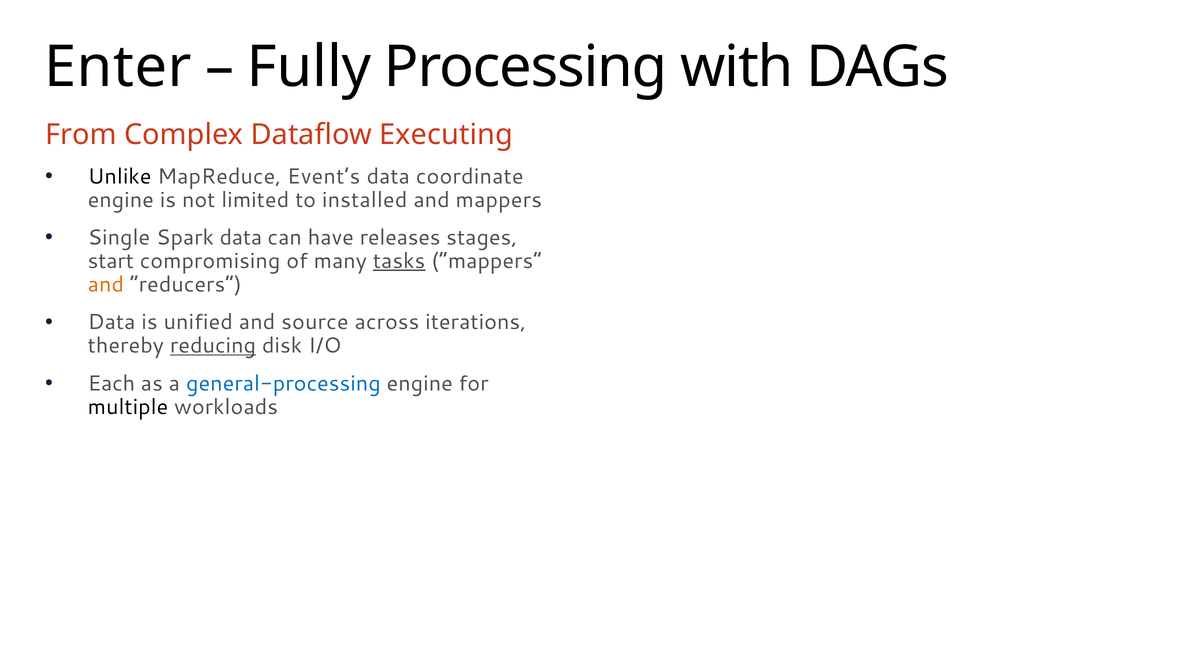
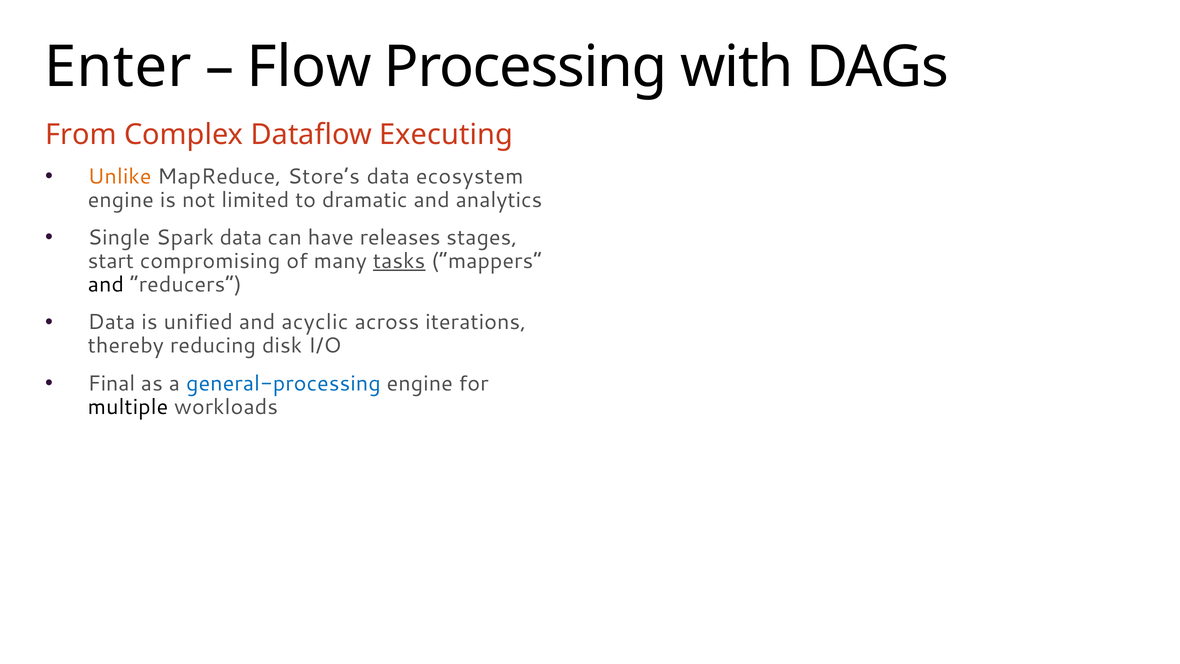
Fully: Fully -> Flow
Unlike colour: black -> orange
Event’s: Event’s -> Store’s
coordinate: coordinate -> ecosystem
installed: installed -> dramatic
and mappers: mappers -> analytics
and at (106, 284) colour: orange -> black
source: source -> acyclic
reducing underline: present -> none
Each: Each -> Final
